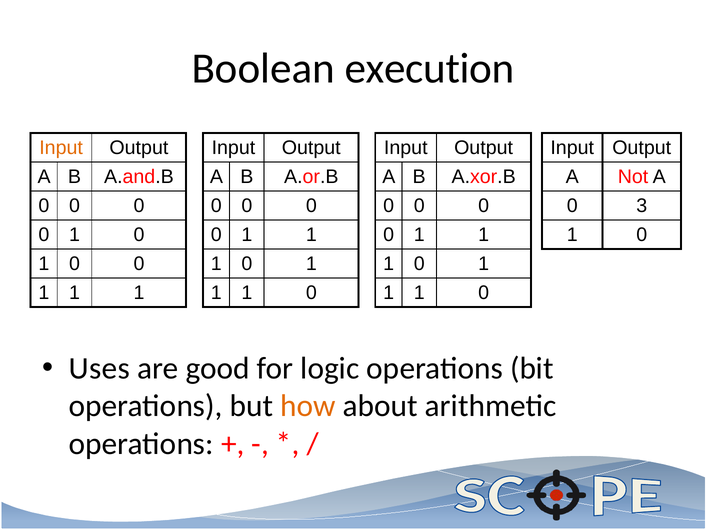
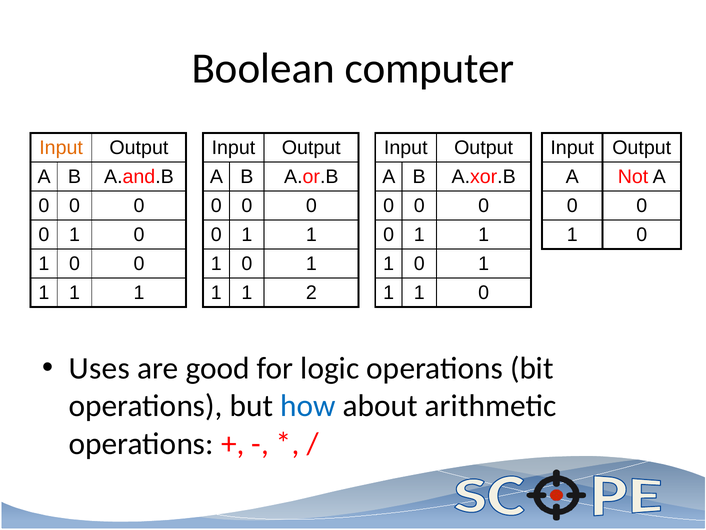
execution: execution -> computer
3 at (642, 206): 3 -> 0
0 at (311, 293): 0 -> 2
how colour: orange -> blue
